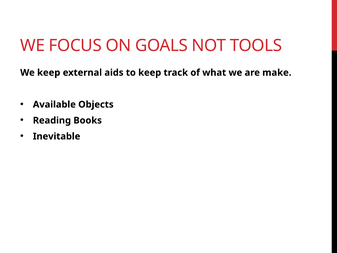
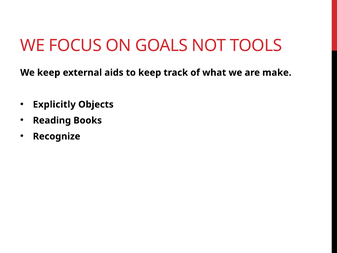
Available: Available -> Explicitly
Inevitable: Inevitable -> Recognize
